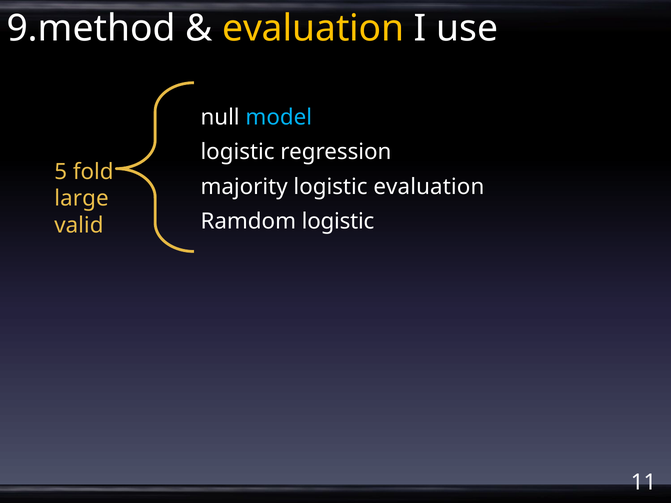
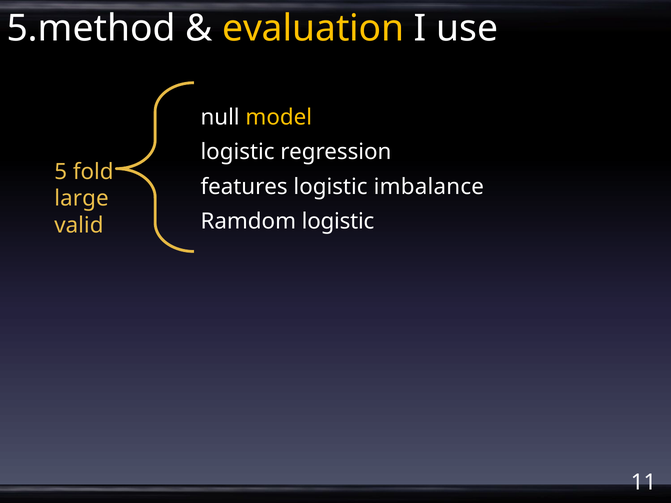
9.method: 9.method -> 5.method
model colour: light blue -> yellow
majority: majority -> features
logistic evaluation: evaluation -> imbalance
